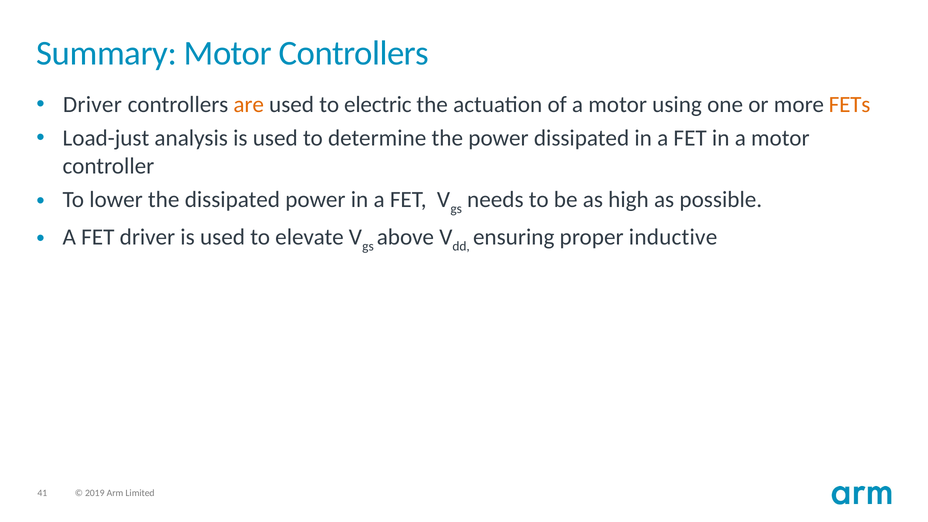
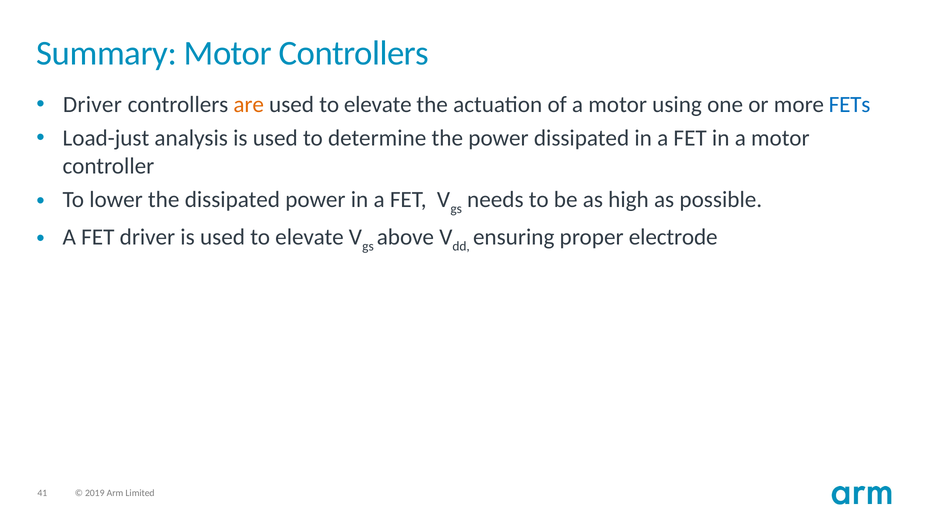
electric at (378, 105): electric -> elevate
FETs colour: orange -> blue
inductive: inductive -> electrode
